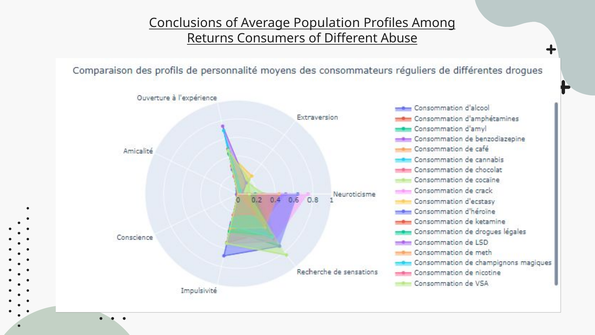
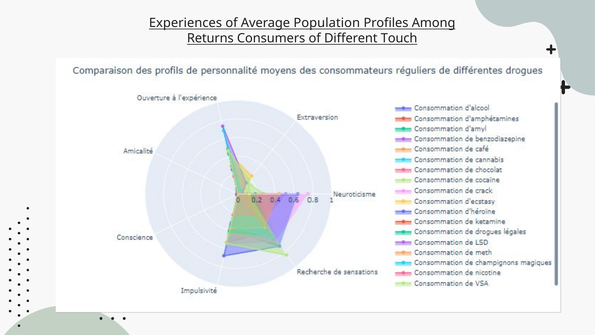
Conclusions: Conclusions -> Experiences
Abuse: Abuse -> Touch
